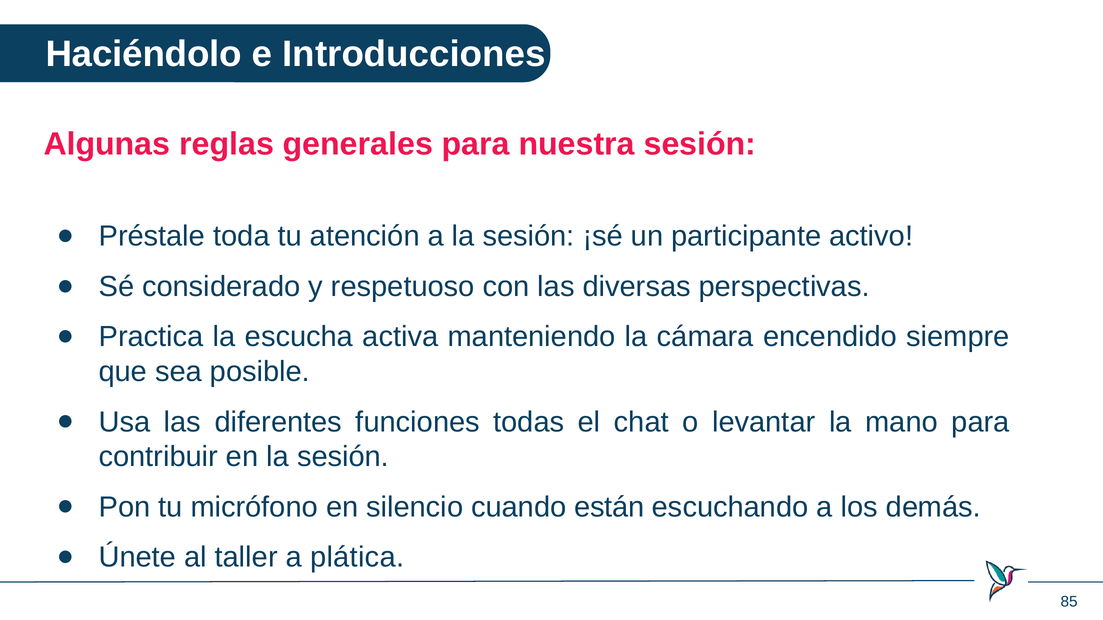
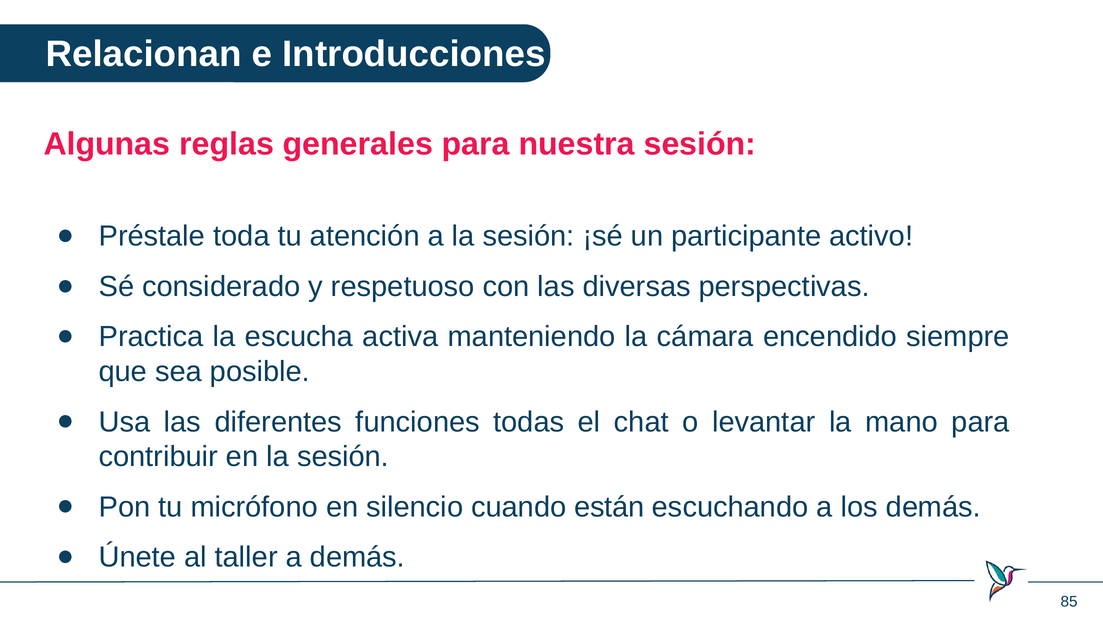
Haciéndolo: Haciéndolo -> Relacionan
a plática: plática -> demás
